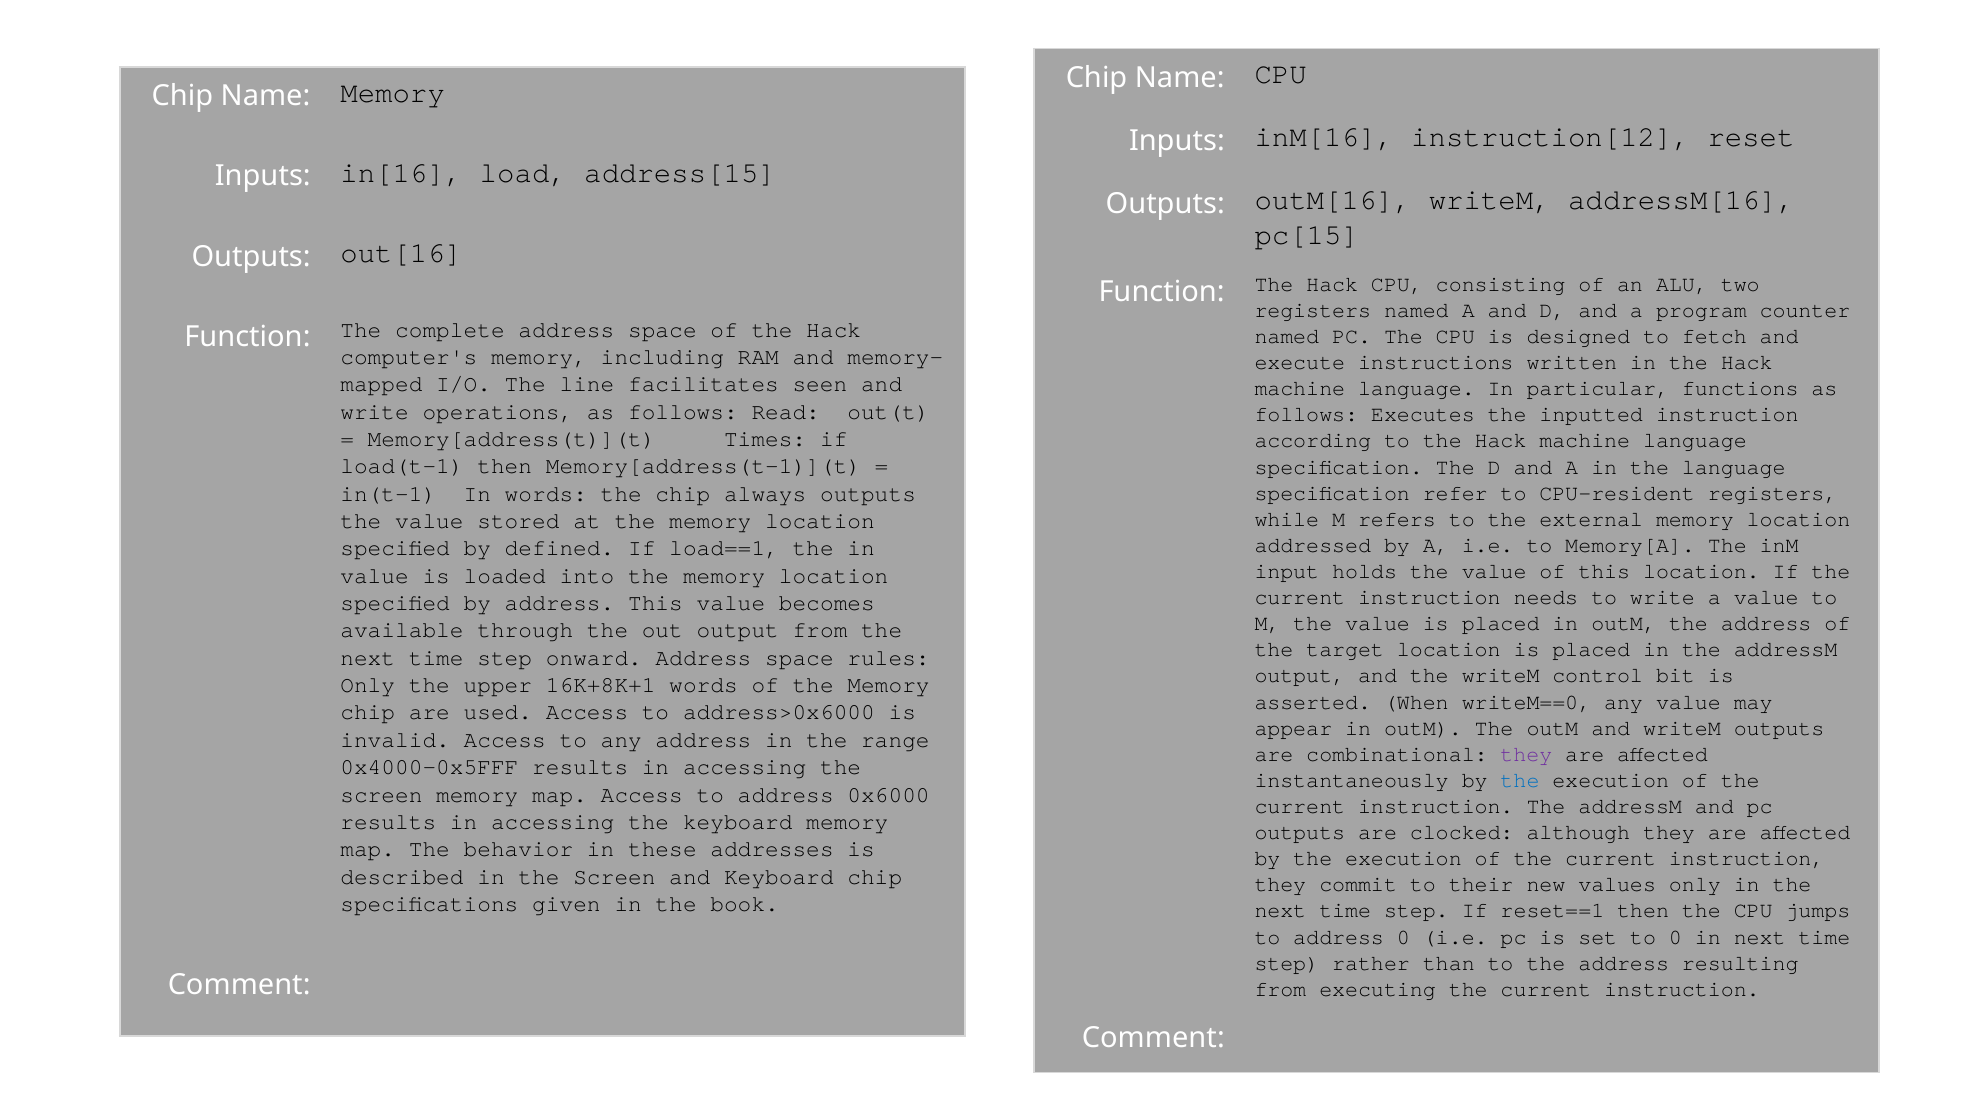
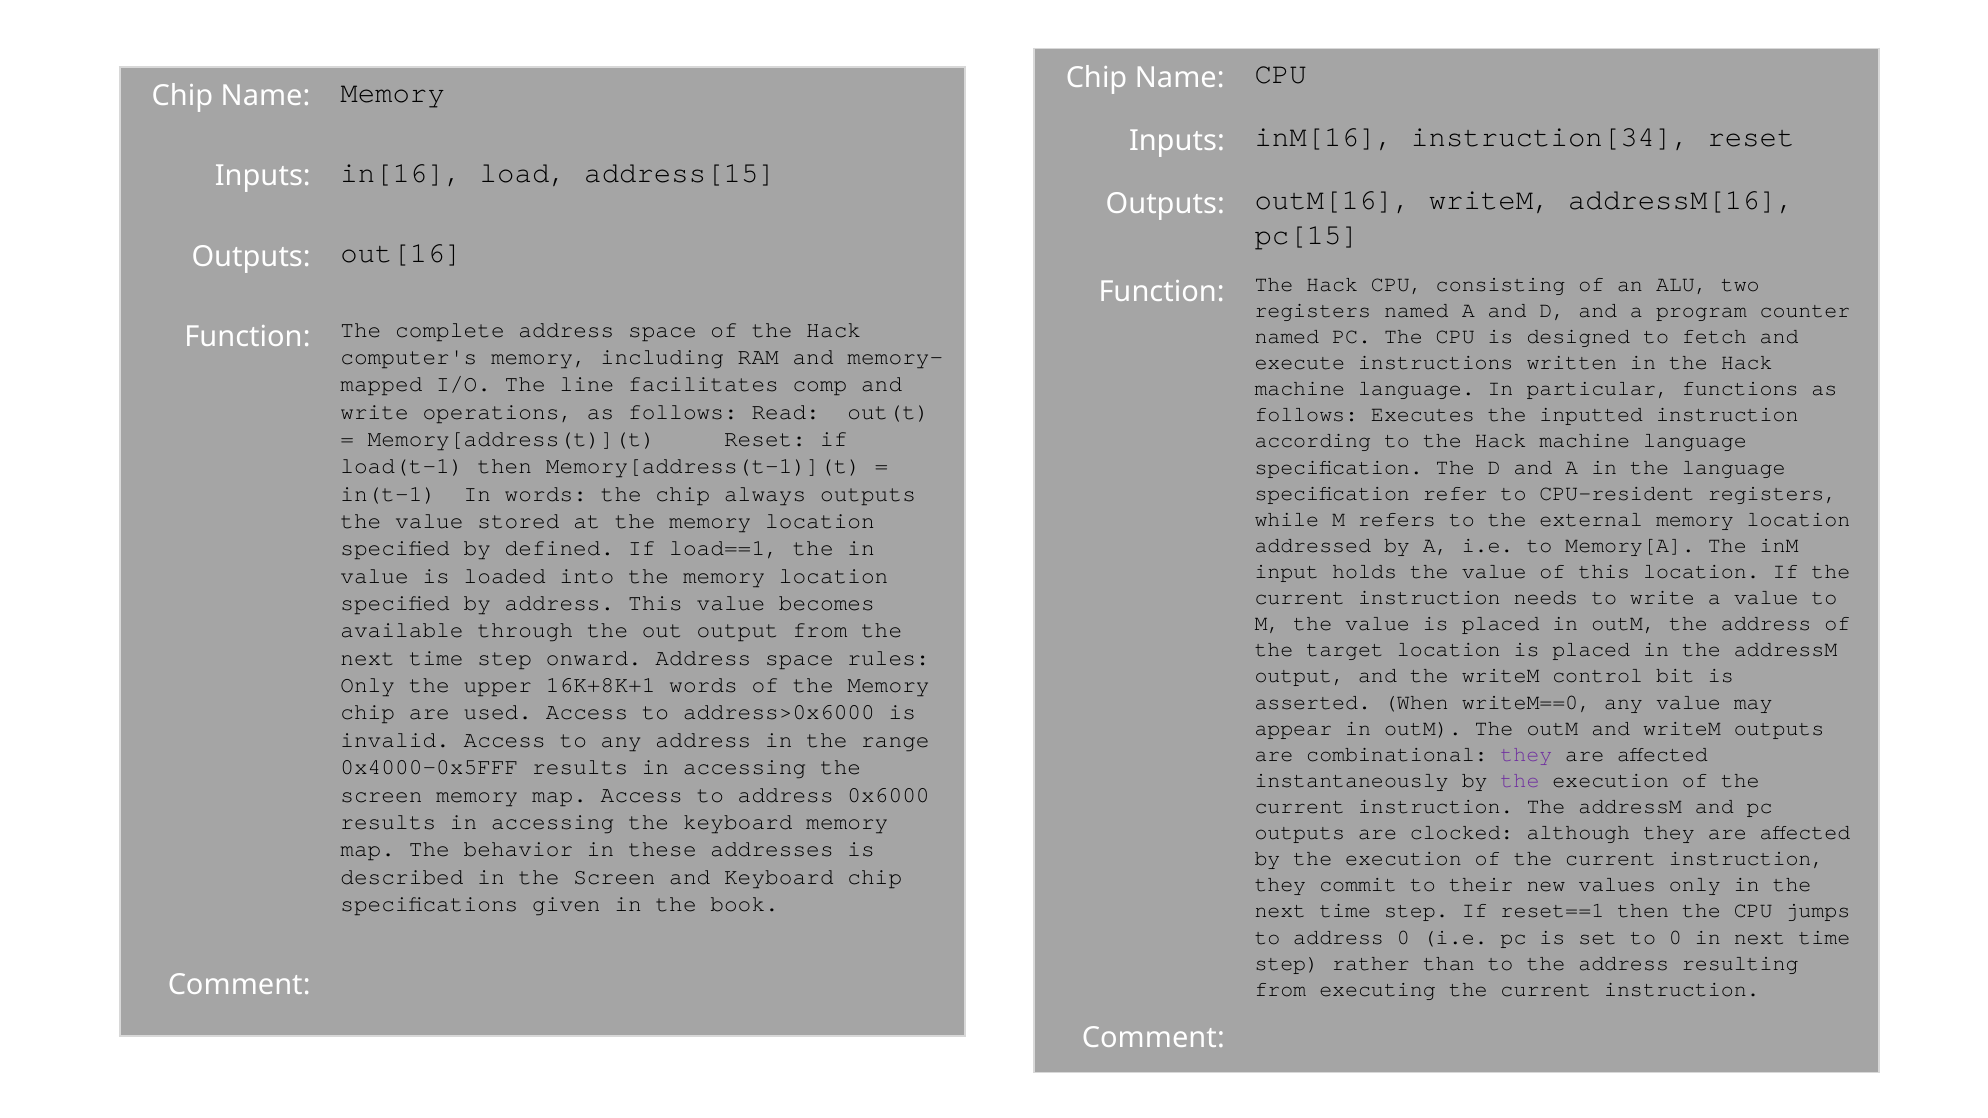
instruction[12: instruction[12 -> instruction[34
seen: seen -> comp
Memory[address(t)](t Times: Times -> Reset
the at (1520, 780) colour: blue -> purple
